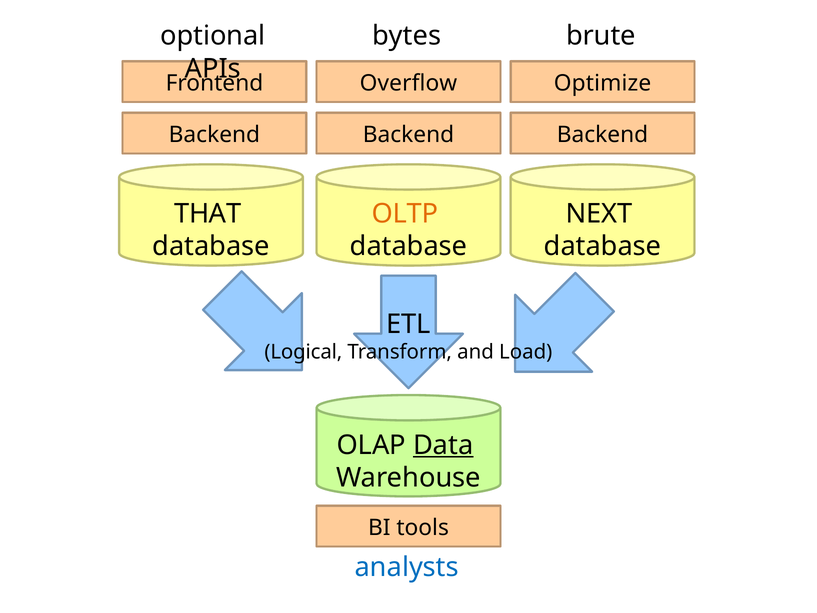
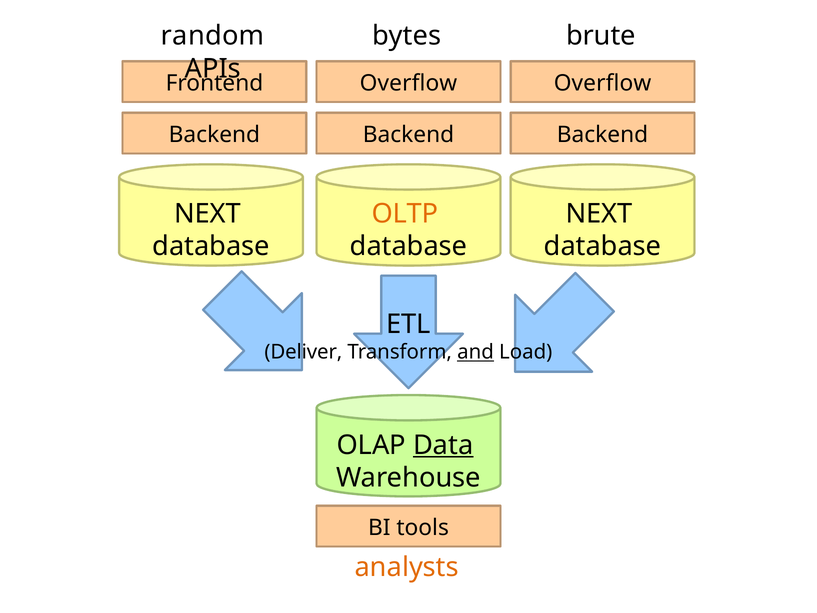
optional: optional -> random
Optimize at (602, 83): Optimize -> Overflow
THAT at (208, 214): THAT -> NEXT
Logical: Logical -> Deliver
and underline: none -> present
analysts colour: blue -> orange
